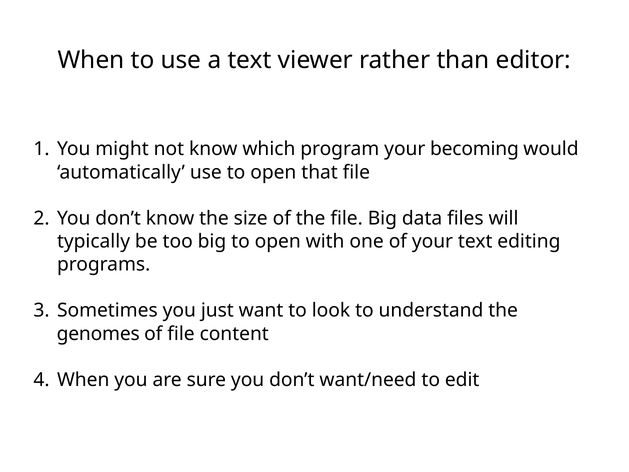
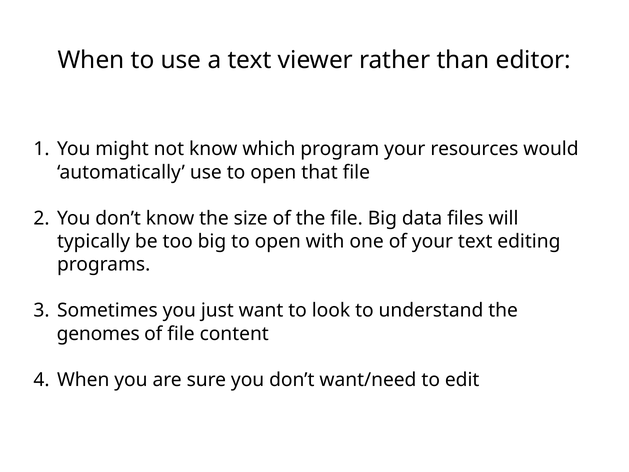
becoming: becoming -> resources
